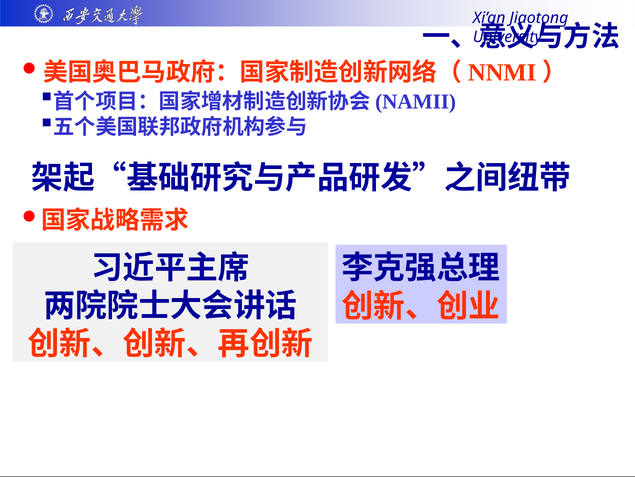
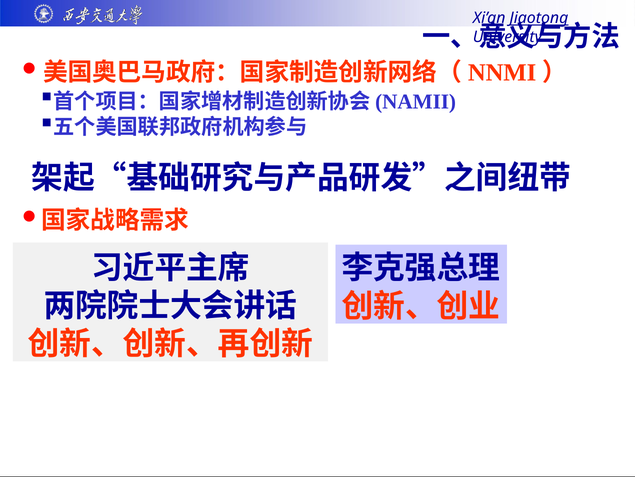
Jiaotong underline: none -> present
